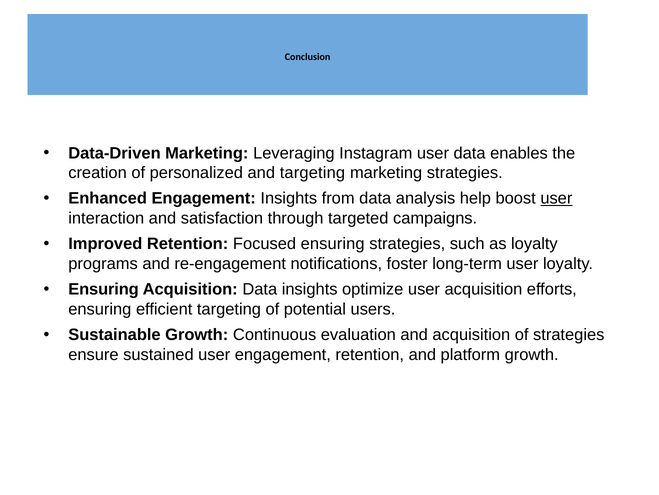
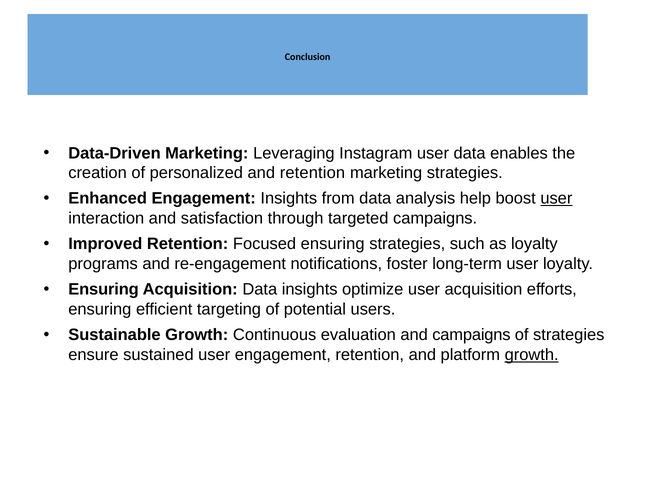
and targeting: targeting -> retention
and acquisition: acquisition -> campaigns
growth at (532, 354) underline: none -> present
